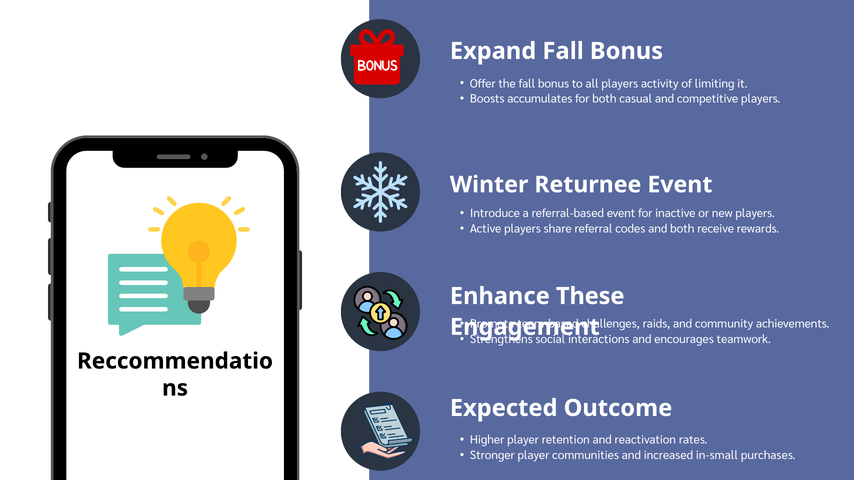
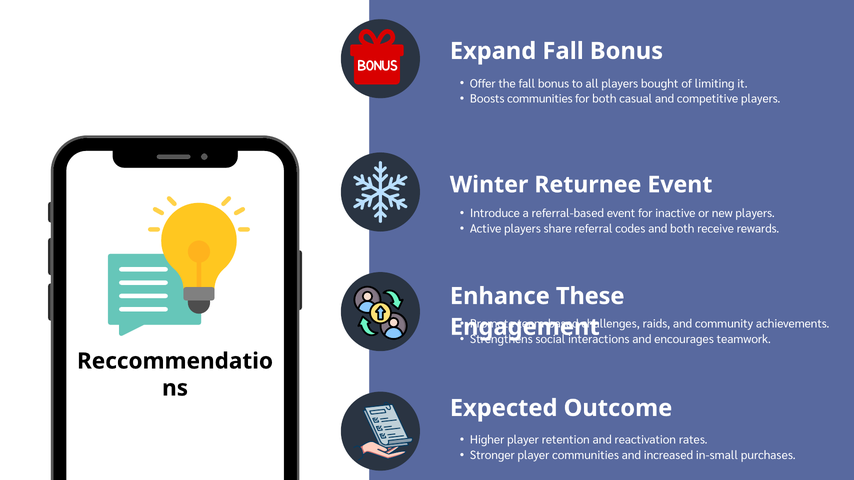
activity: activity -> bought
Boosts accumulates: accumulates -> communities
